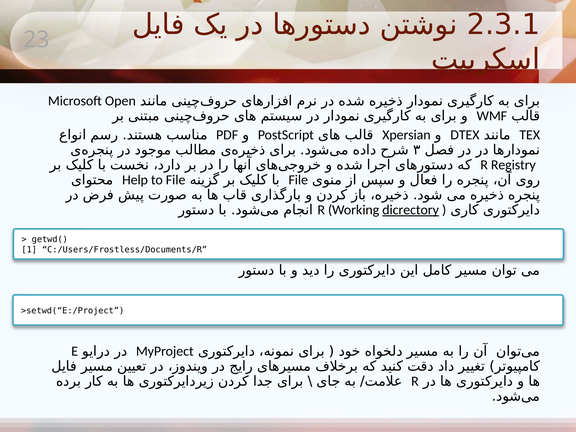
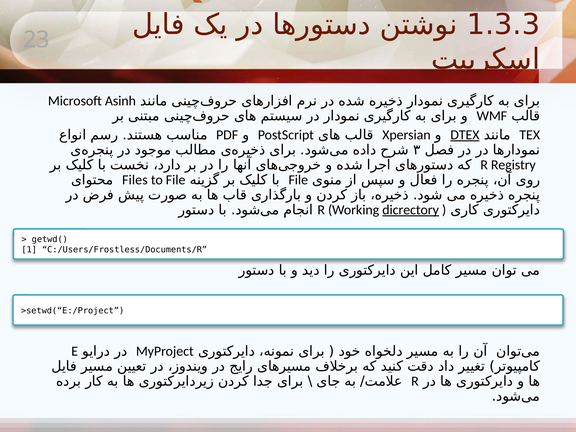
2.3.1: 2.3.1 -> 1.3.3
Open: Open -> Asinh
DTEX underline: none -> present
Help: Help -> Files
